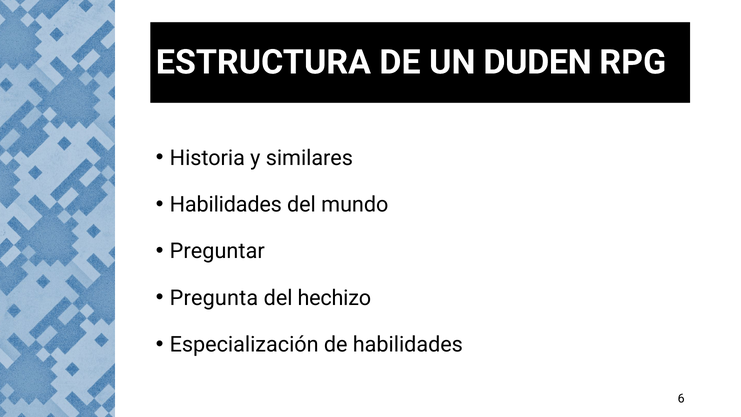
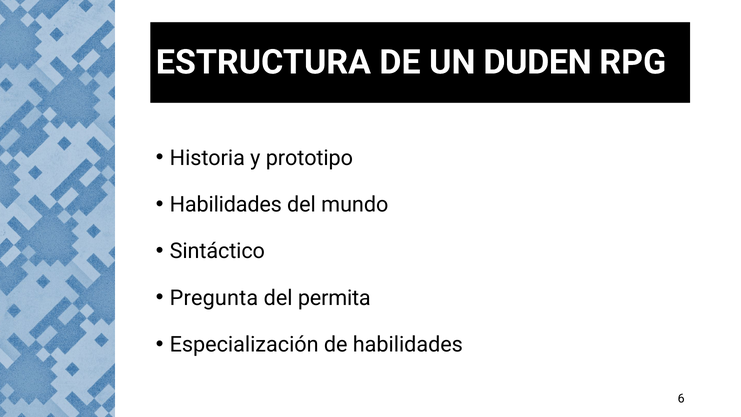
similares: similares -> prototipo
Preguntar: Preguntar -> Sintáctico
hechizo: hechizo -> permita
